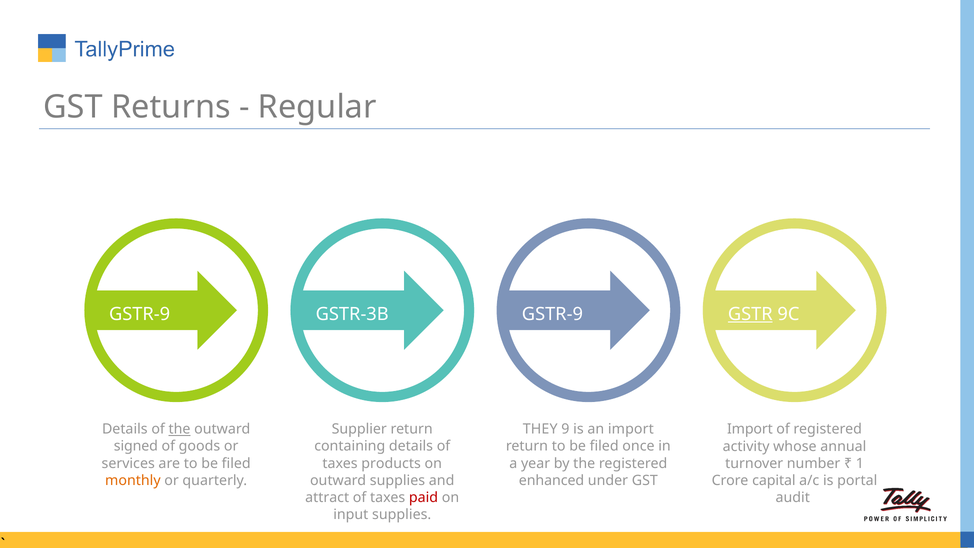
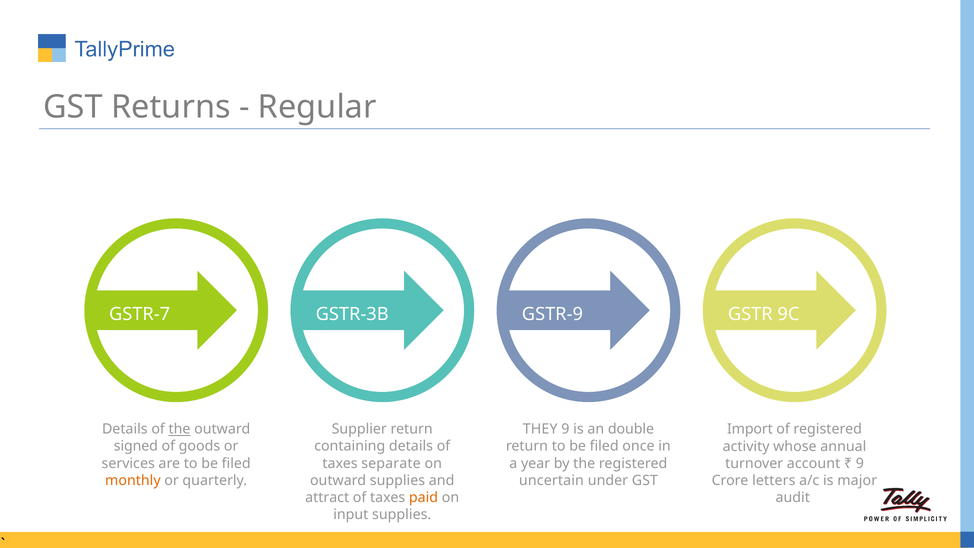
GSTR-9 at (140, 314): GSTR-9 -> GSTR-7
GSTR underline: present -> none
an import: import -> double
products: products -> separate
number: number -> account
1 at (860, 463): 1 -> 9
enhanced: enhanced -> uncertain
capital: capital -> letters
portal: portal -> major
paid colour: red -> orange
